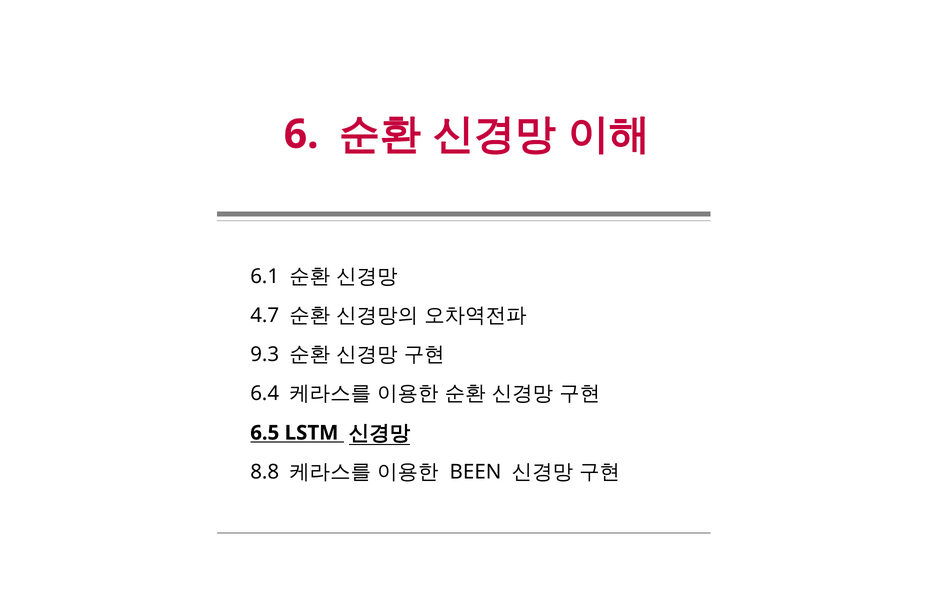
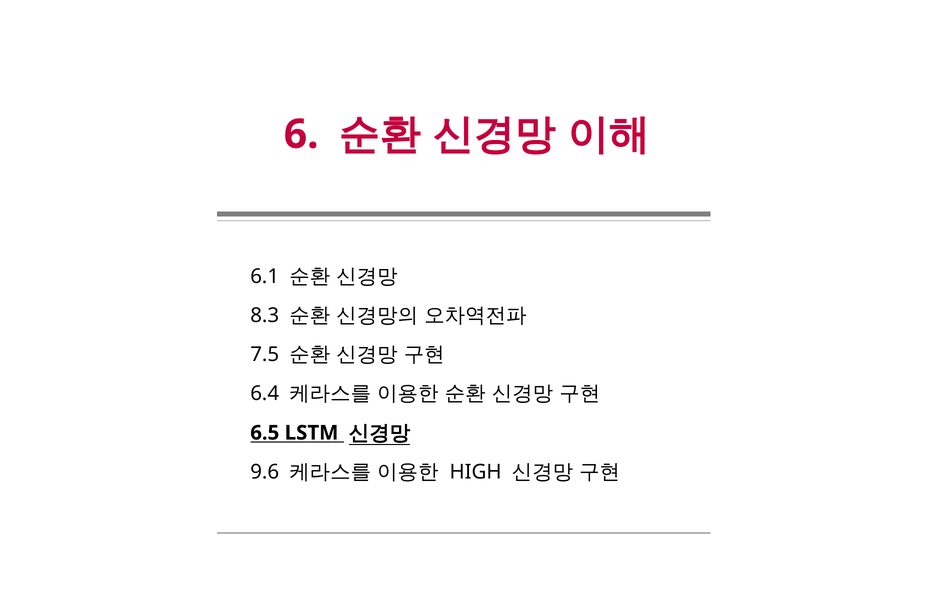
4.7: 4.7 -> 8.3
9.3: 9.3 -> 7.5
8.8: 8.8 -> 9.6
BEEN: BEEN -> HIGH
